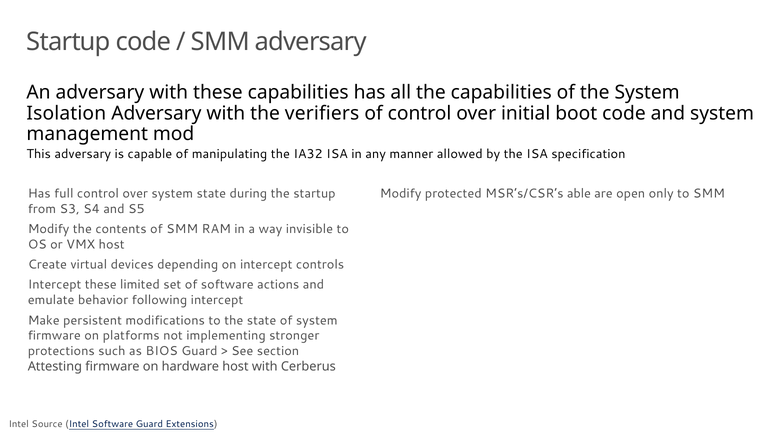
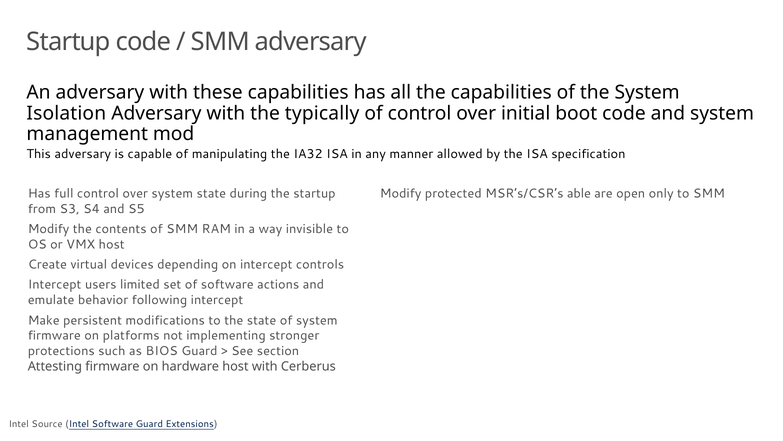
verifiers: verifiers -> typically
Intercept these: these -> users
